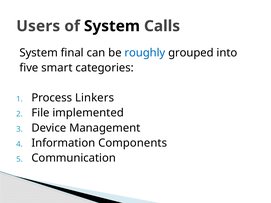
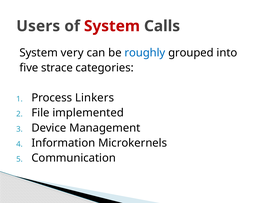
System at (112, 26) colour: black -> red
final: final -> very
smart: smart -> strace
Components: Components -> Microkernels
